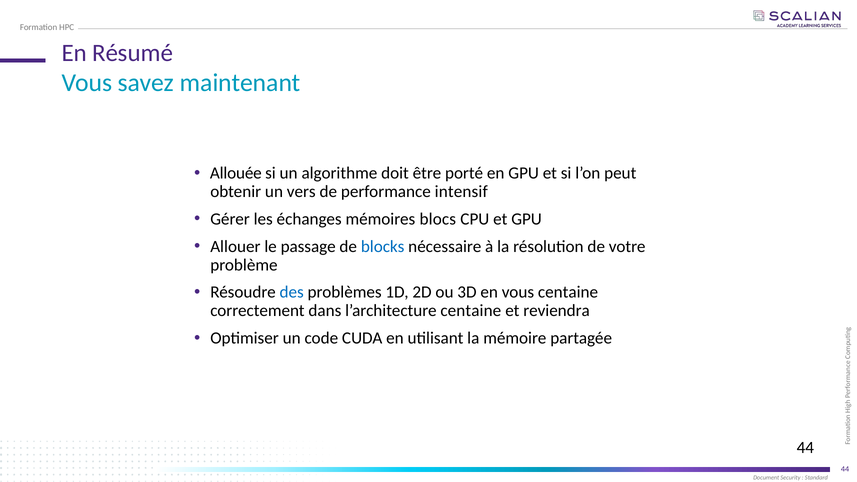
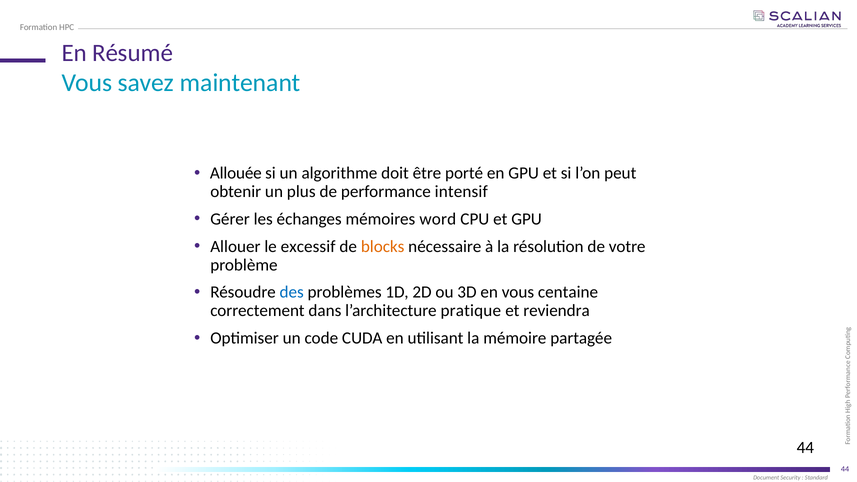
vers: vers -> plus
blocs: blocs -> word
passage: passage -> excessif
blocks colour: blue -> orange
l’architecture centaine: centaine -> pratique
